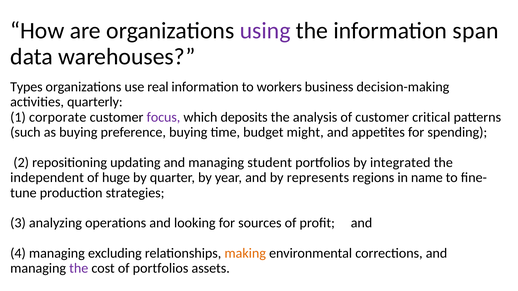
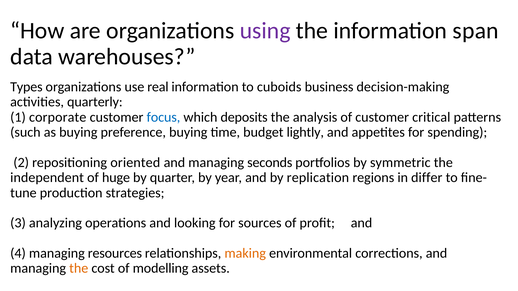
workers: workers -> cuboids
focus colour: purple -> blue
might: might -> lightly
updating: updating -> oriented
student: student -> seconds
integrated: integrated -> symmetric
represents: represents -> replication
name: name -> differ
excluding: excluding -> resources
the at (79, 269) colour: purple -> orange
of portfolios: portfolios -> modelling
